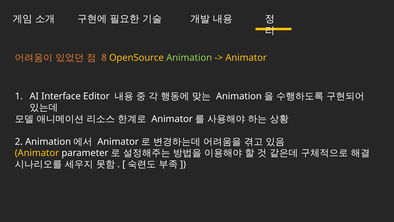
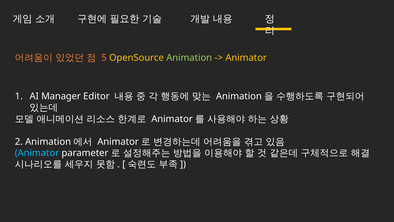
8: 8 -> 5
Interface: Interface -> Manager
Animator at (37, 153) colour: yellow -> light blue
